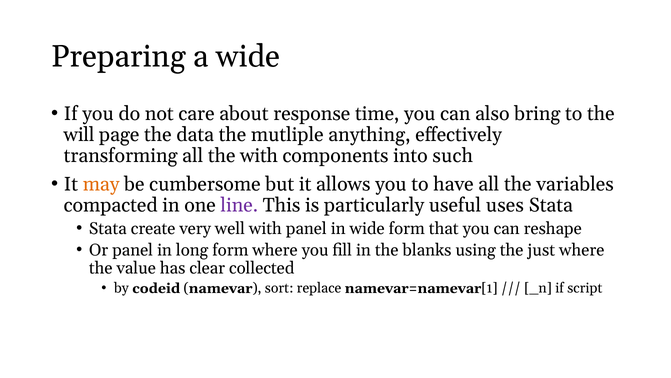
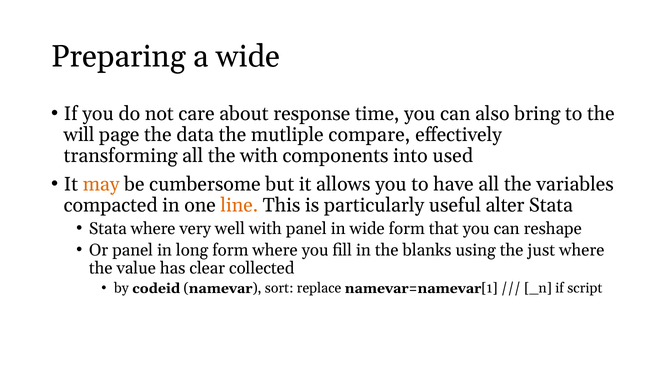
anything: anything -> compare
such: such -> used
line colour: purple -> orange
uses: uses -> alter
Stata create: create -> where
